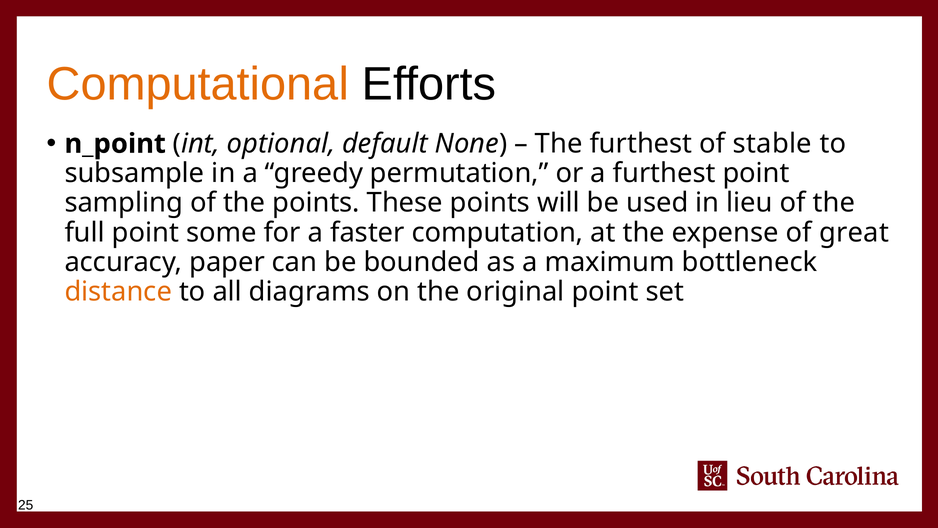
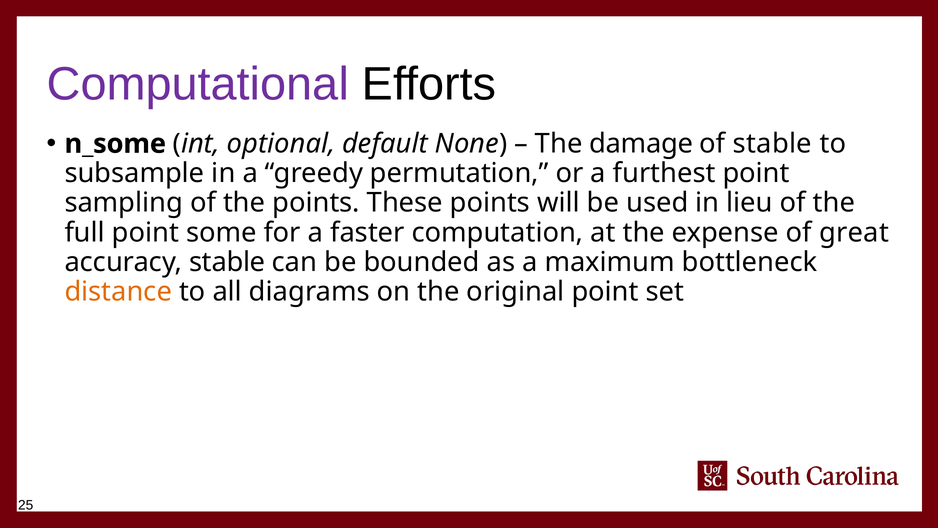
Computational colour: orange -> purple
n_point: n_point -> n_some
The furthest: furthest -> damage
accuracy paper: paper -> stable
